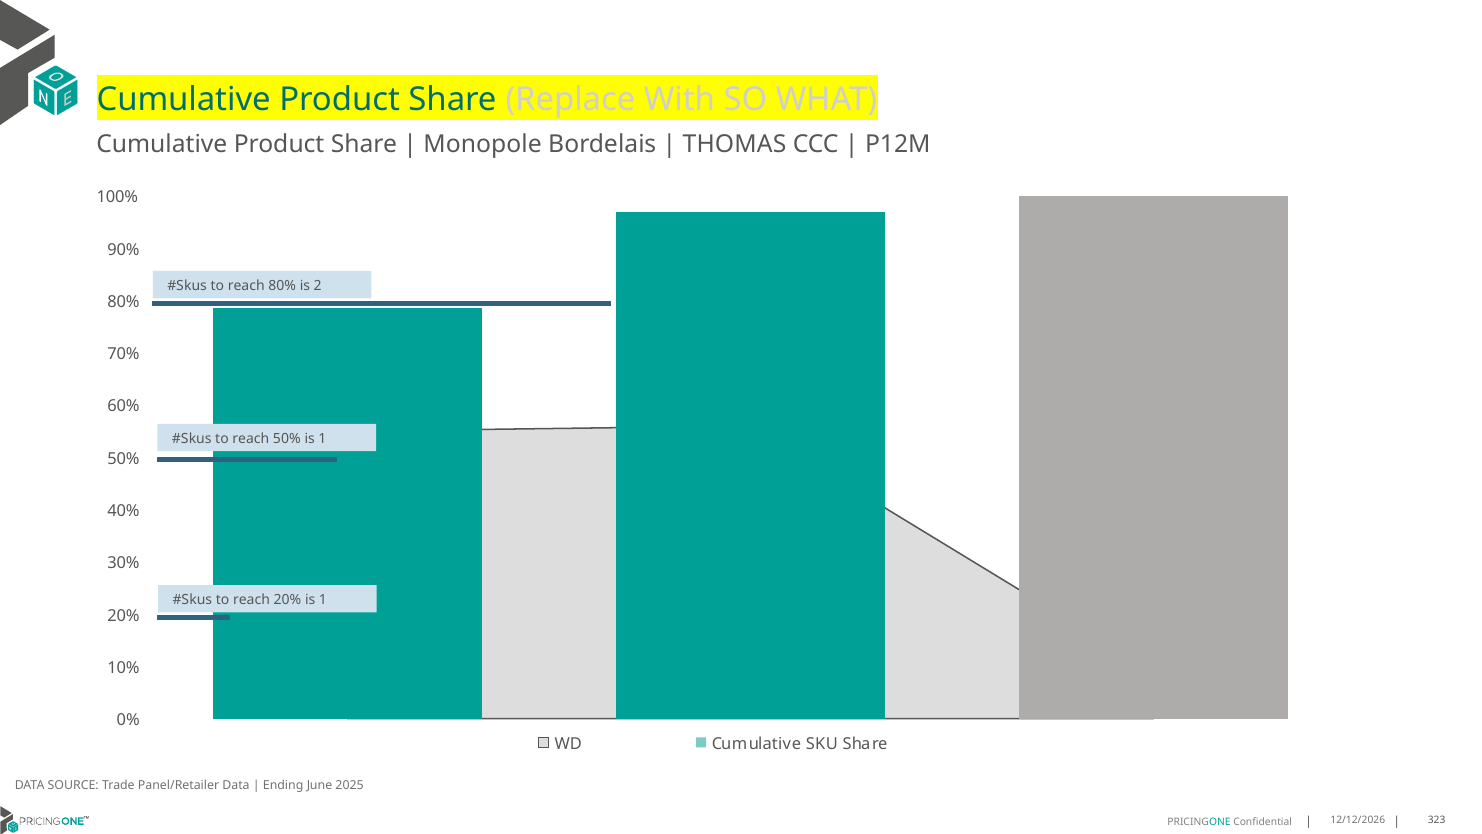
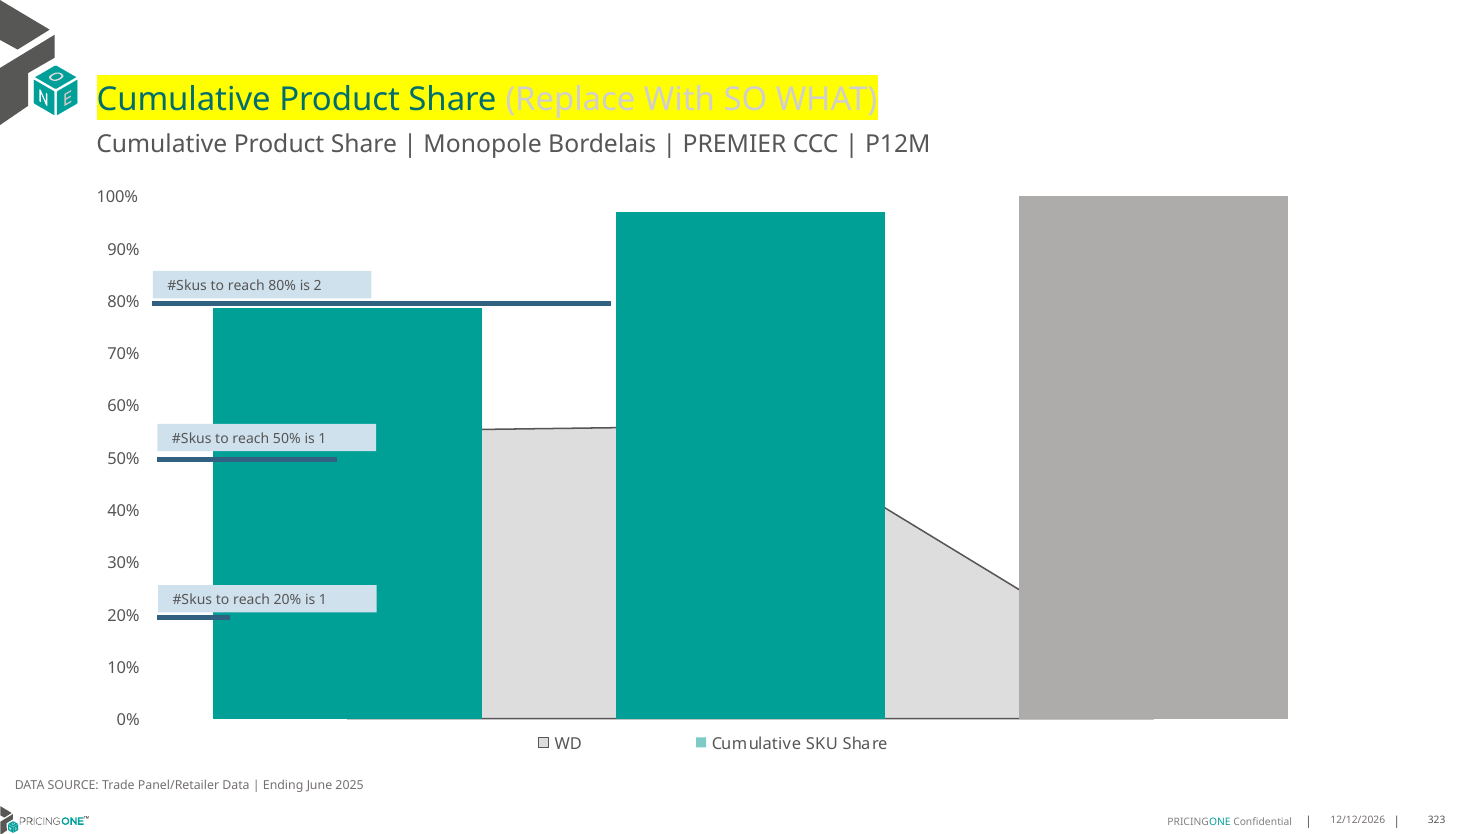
THOMAS: THOMAS -> PREMIER
